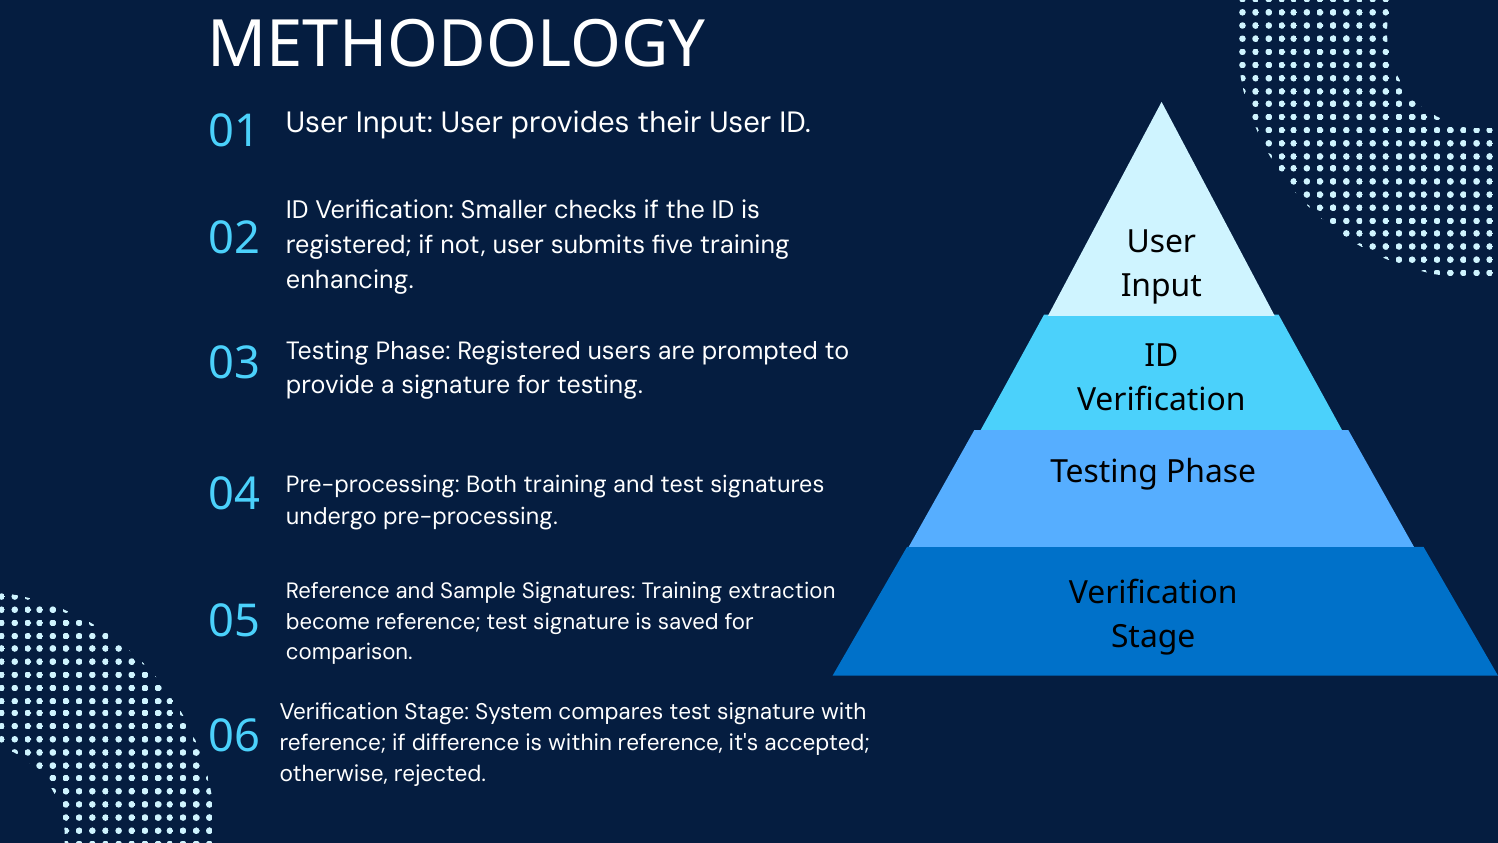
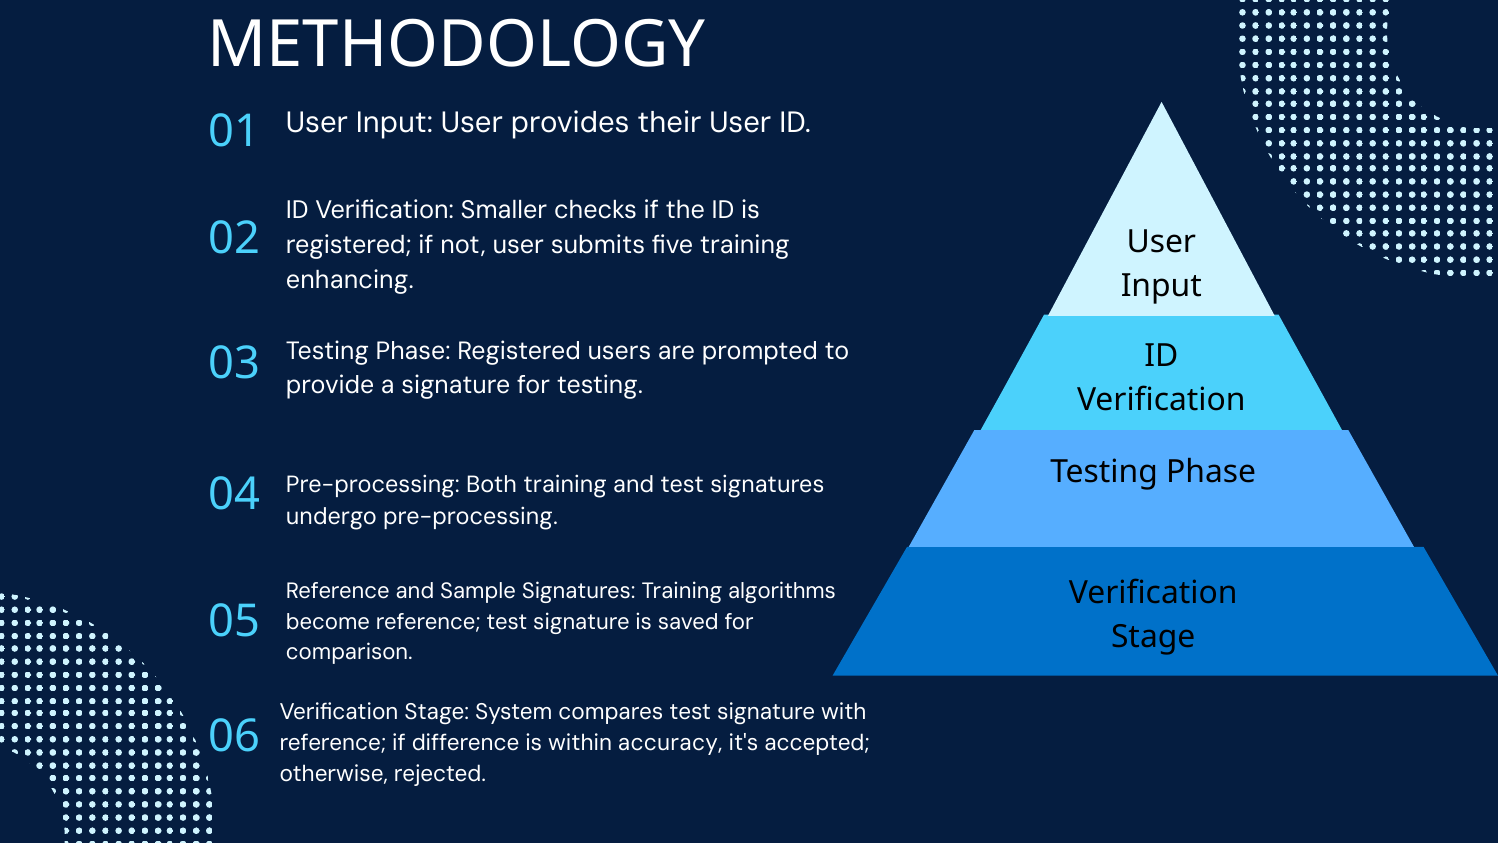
extraction: extraction -> algorithms
within reference: reference -> accuracy
